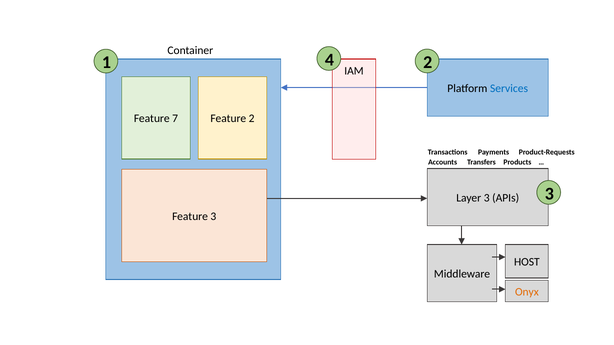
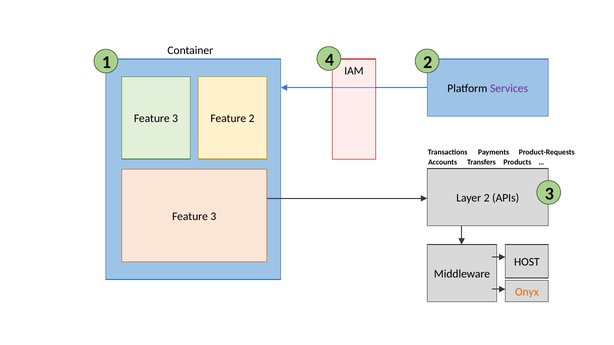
Services colour: blue -> purple
7 at (175, 119): 7 -> 3
Layer 3: 3 -> 2
